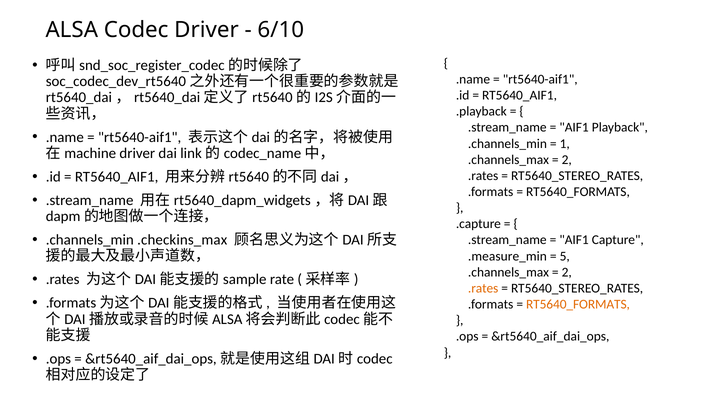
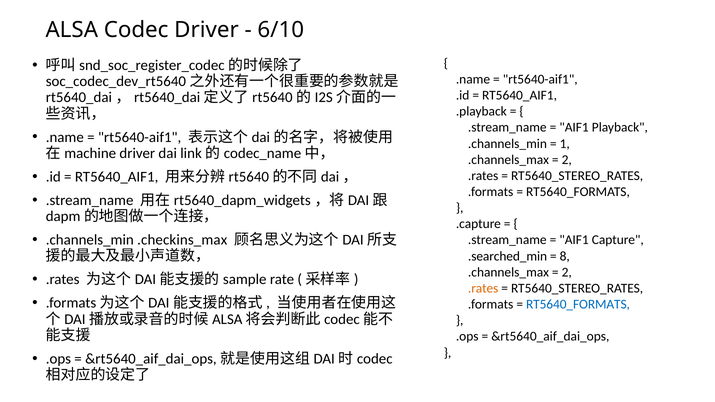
.measure_min: .measure_min -> .searched_min
5: 5 -> 8
RT5640_FORMATS at (578, 305) colour: orange -> blue
